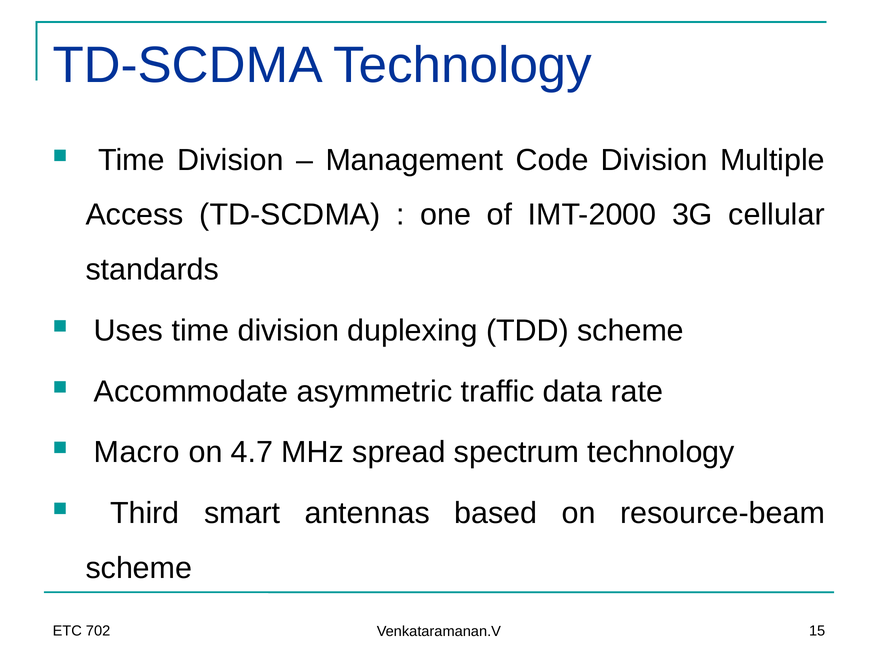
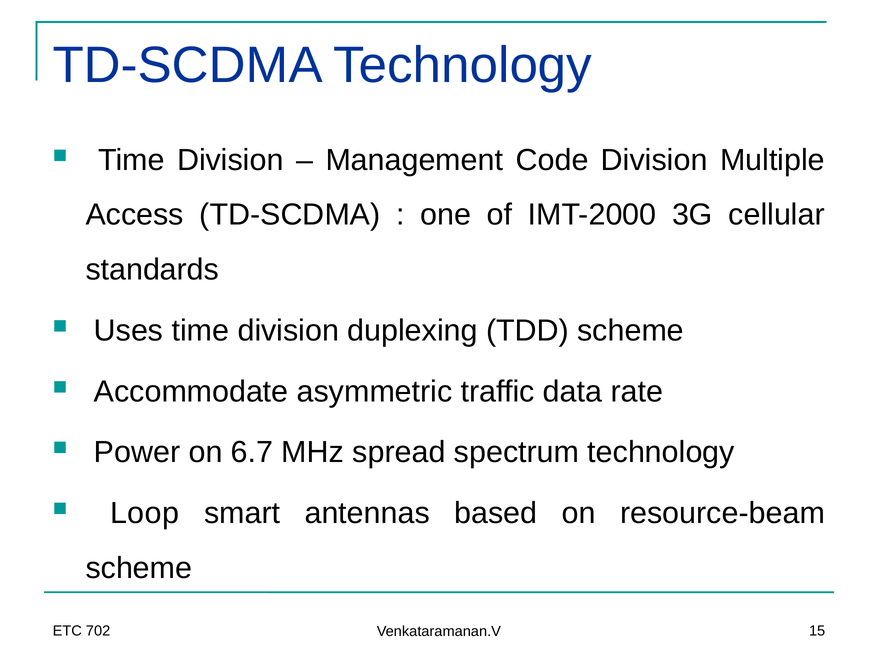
Macro: Macro -> Power
4.7: 4.7 -> 6.7
Third: Third -> Loop
